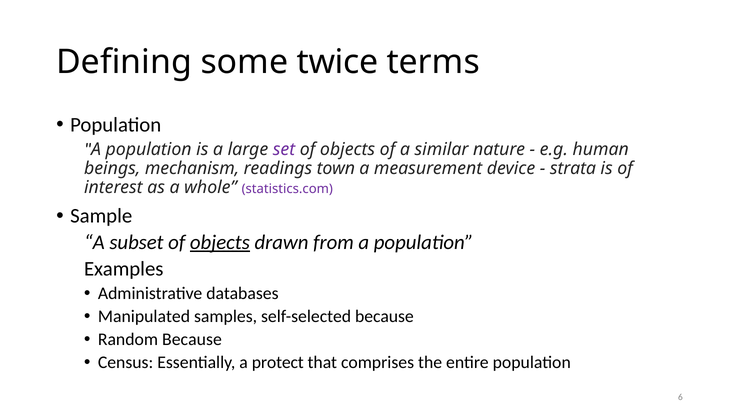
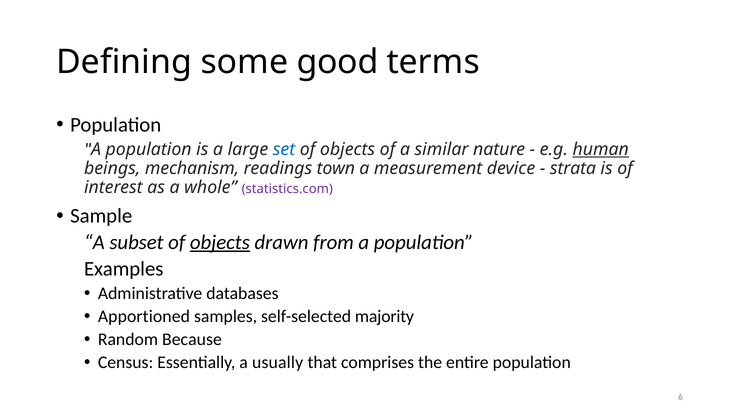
twice: twice -> good
set colour: purple -> blue
human underline: none -> present
Manipulated: Manipulated -> Apportioned
self-selected because: because -> majority
protect: protect -> usually
